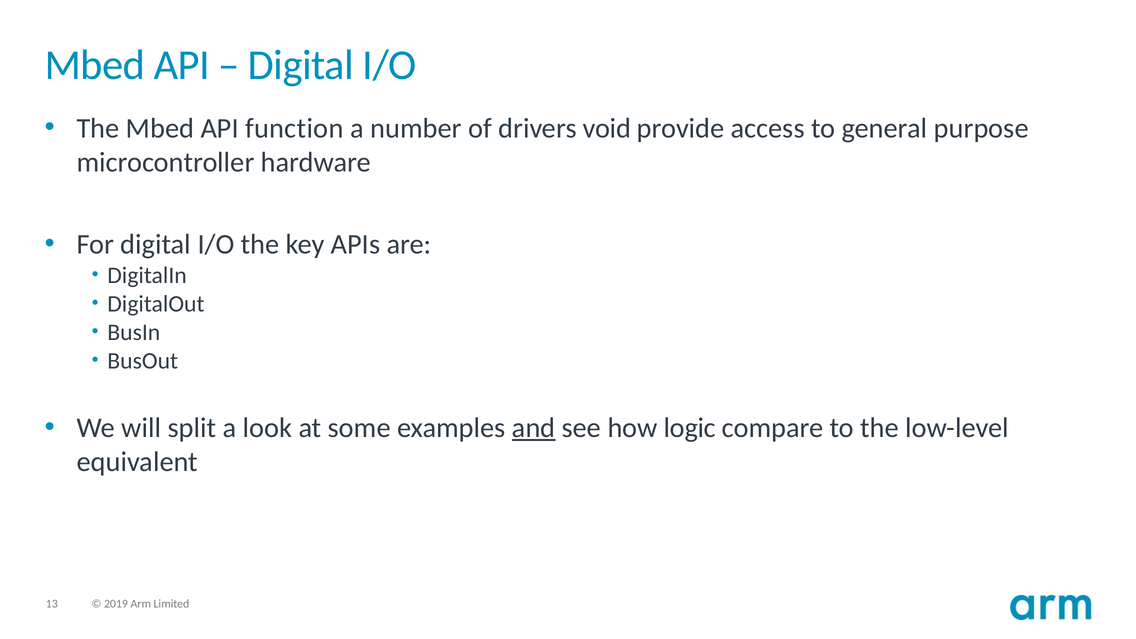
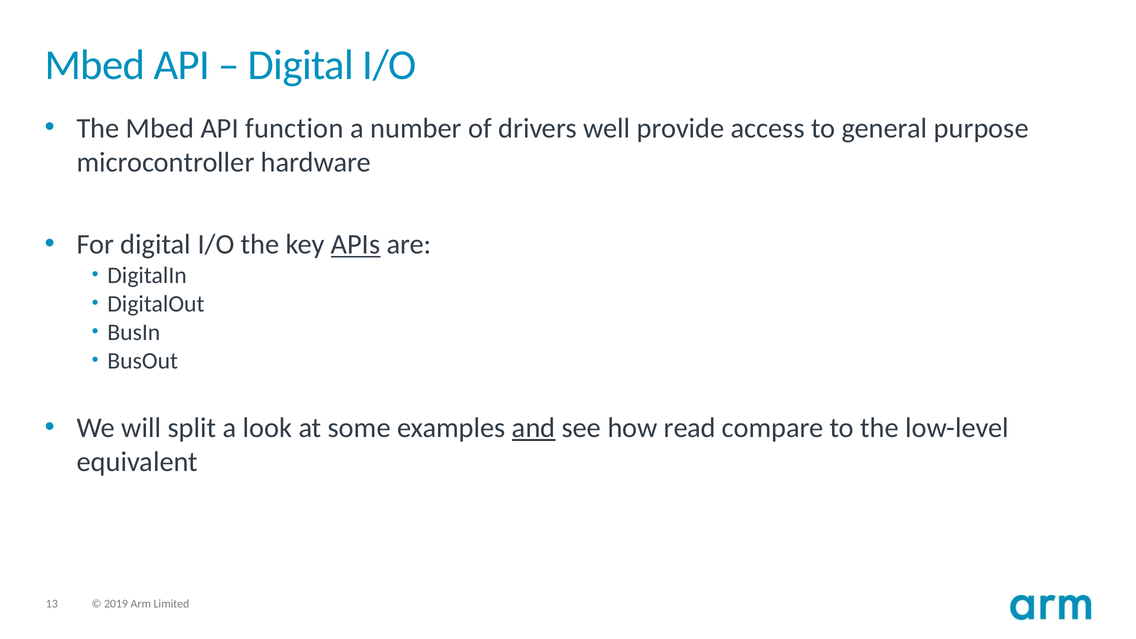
void: void -> well
APIs underline: none -> present
logic: logic -> read
